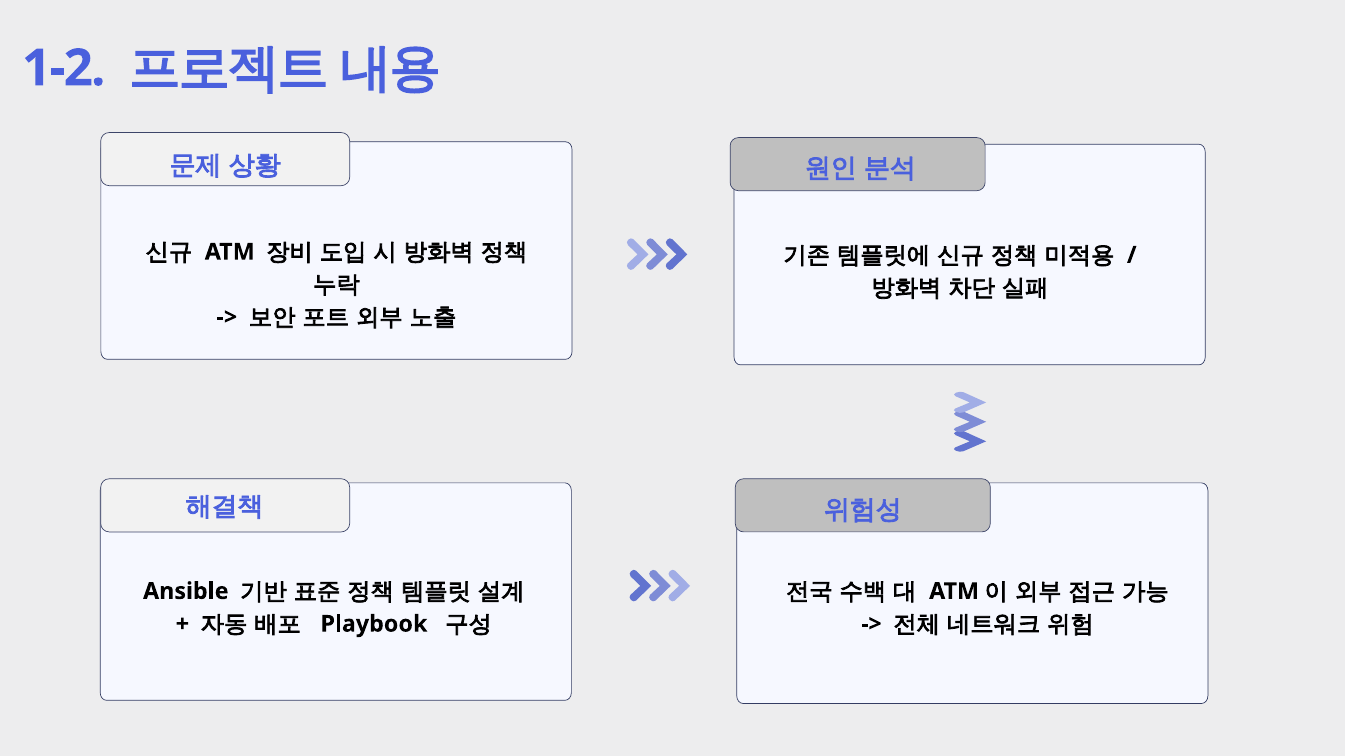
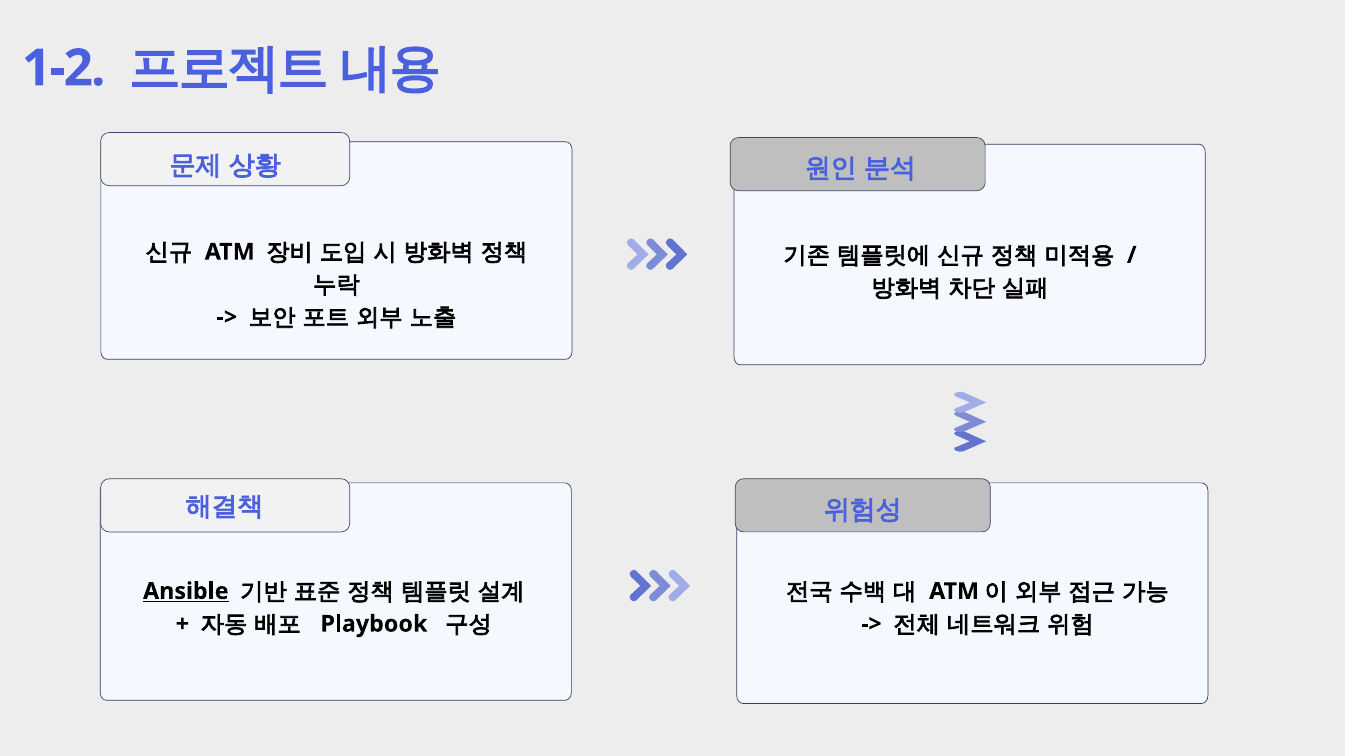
Ansible underline: none -> present
